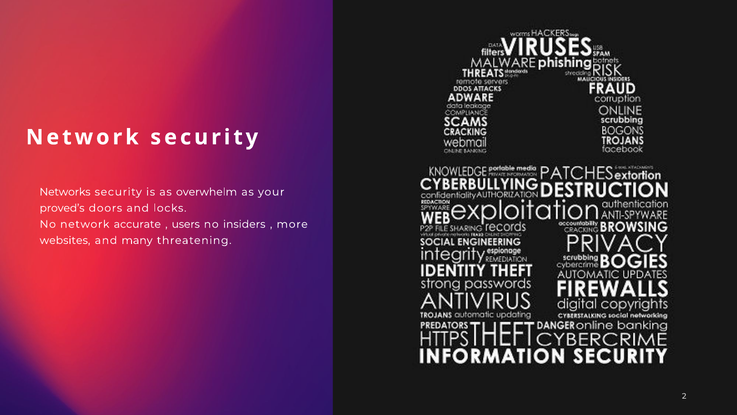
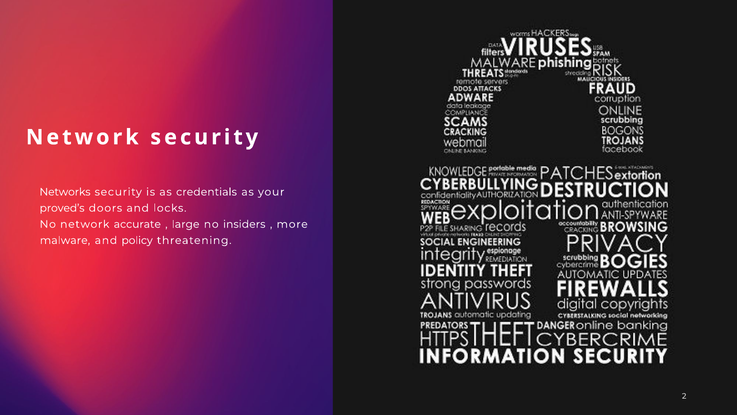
overwhelm: overwhelm -> credentials
users: users -> large
websites: websites -> malware
many: many -> policy
